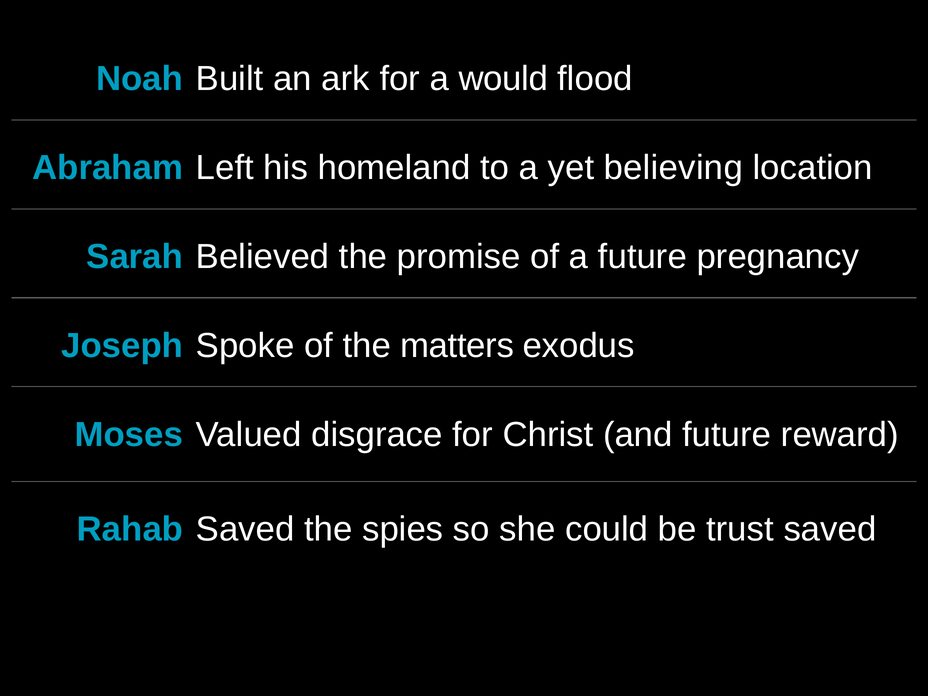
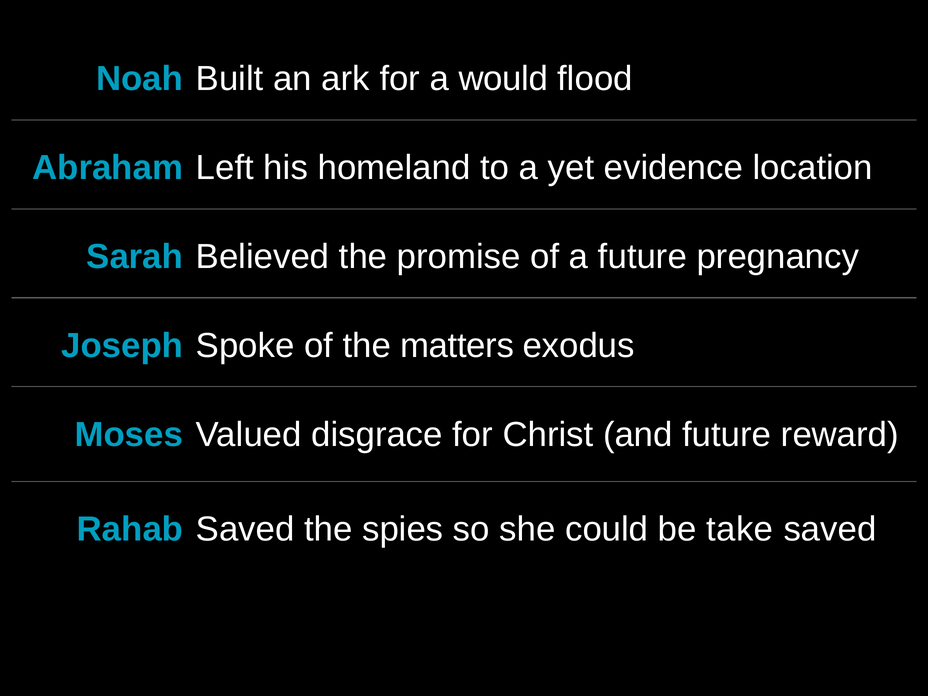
believing: believing -> evidence
trust: trust -> take
